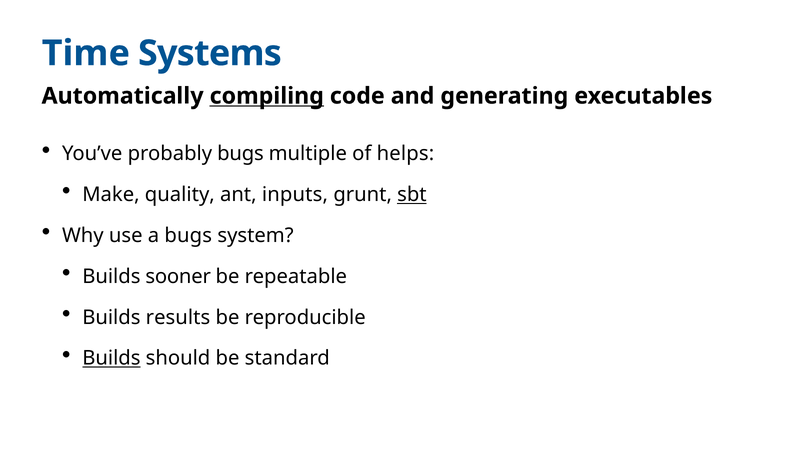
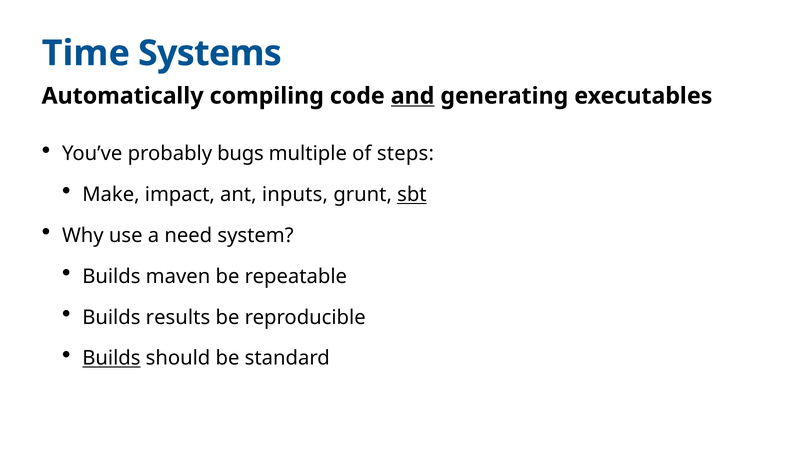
compiling underline: present -> none
and underline: none -> present
helps: helps -> steps
quality: quality -> impact
a bugs: bugs -> need
sooner: sooner -> maven
